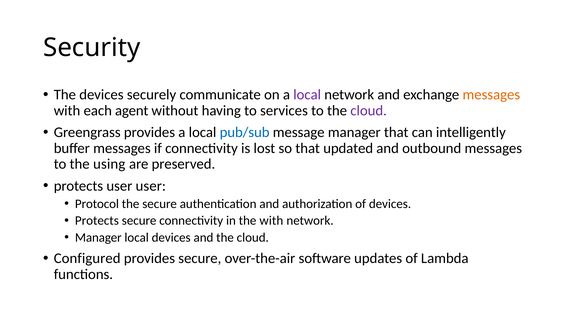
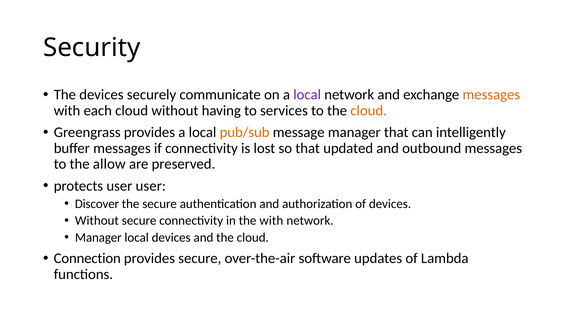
each agent: agent -> cloud
cloud at (369, 111) colour: purple -> orange
pub/sub colour: blue -> orange
using: using -> allow
Protocol: Protocol -> Discover
Protects at (97, 221): Protects -> Without
Configured: Configured -> Connection
